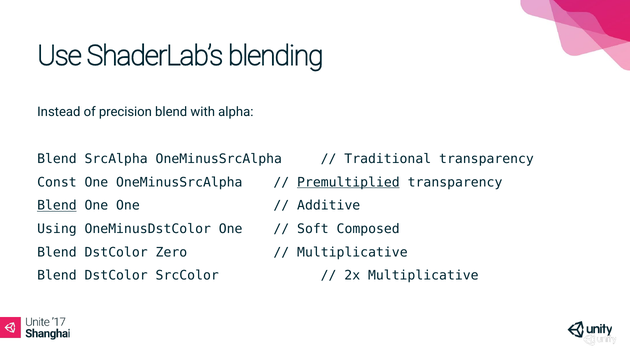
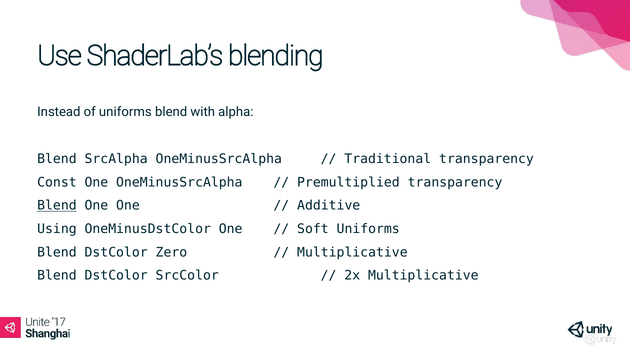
of precision: precision -> uniforms
Premultiplied underline: present -> none
Soft Composed: Composed -> Uniforms
